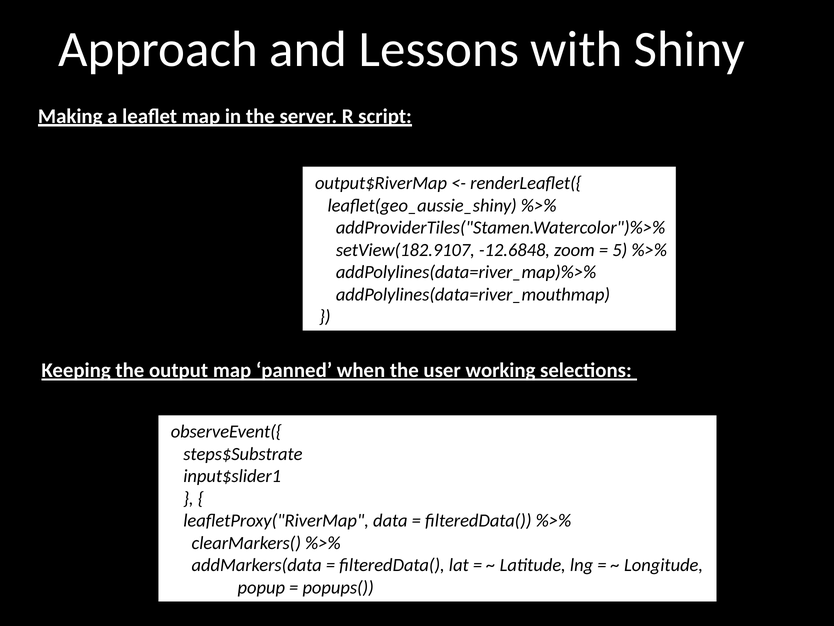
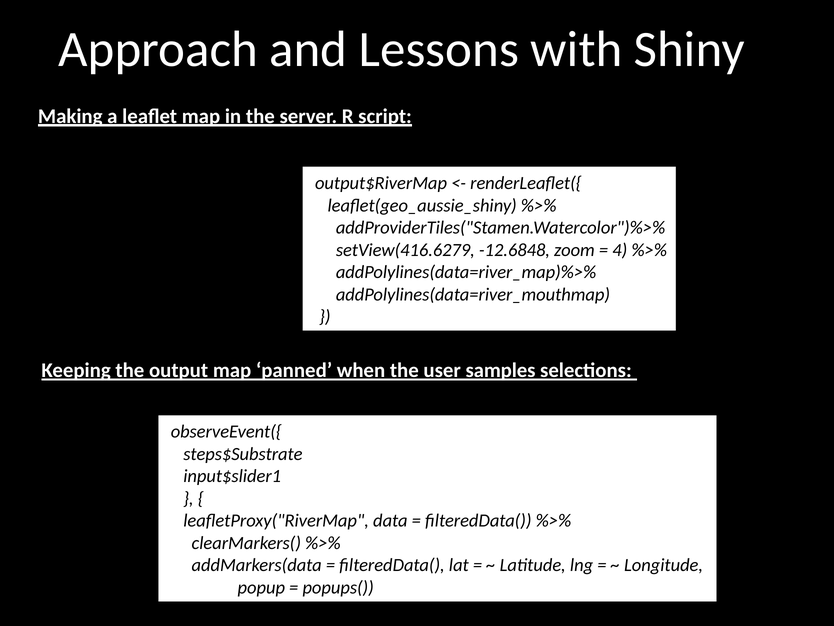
setView(182.9107: setView(182.9107 -> setView(416.6279
5: 5 -> 4
working: working -> samples
